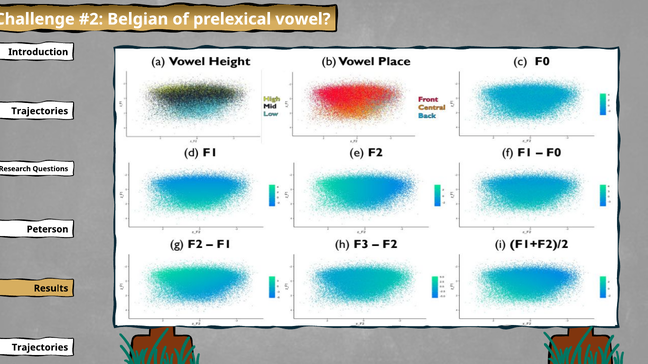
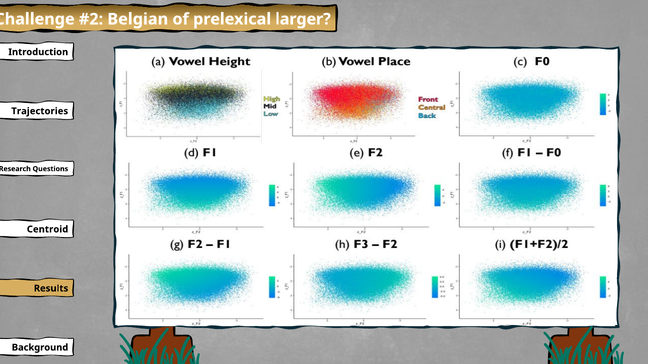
vowel: vowel -> larger
Peterson: Peterson -> Centroid
Trajectories at (40, 348): Trajectories -> Background
